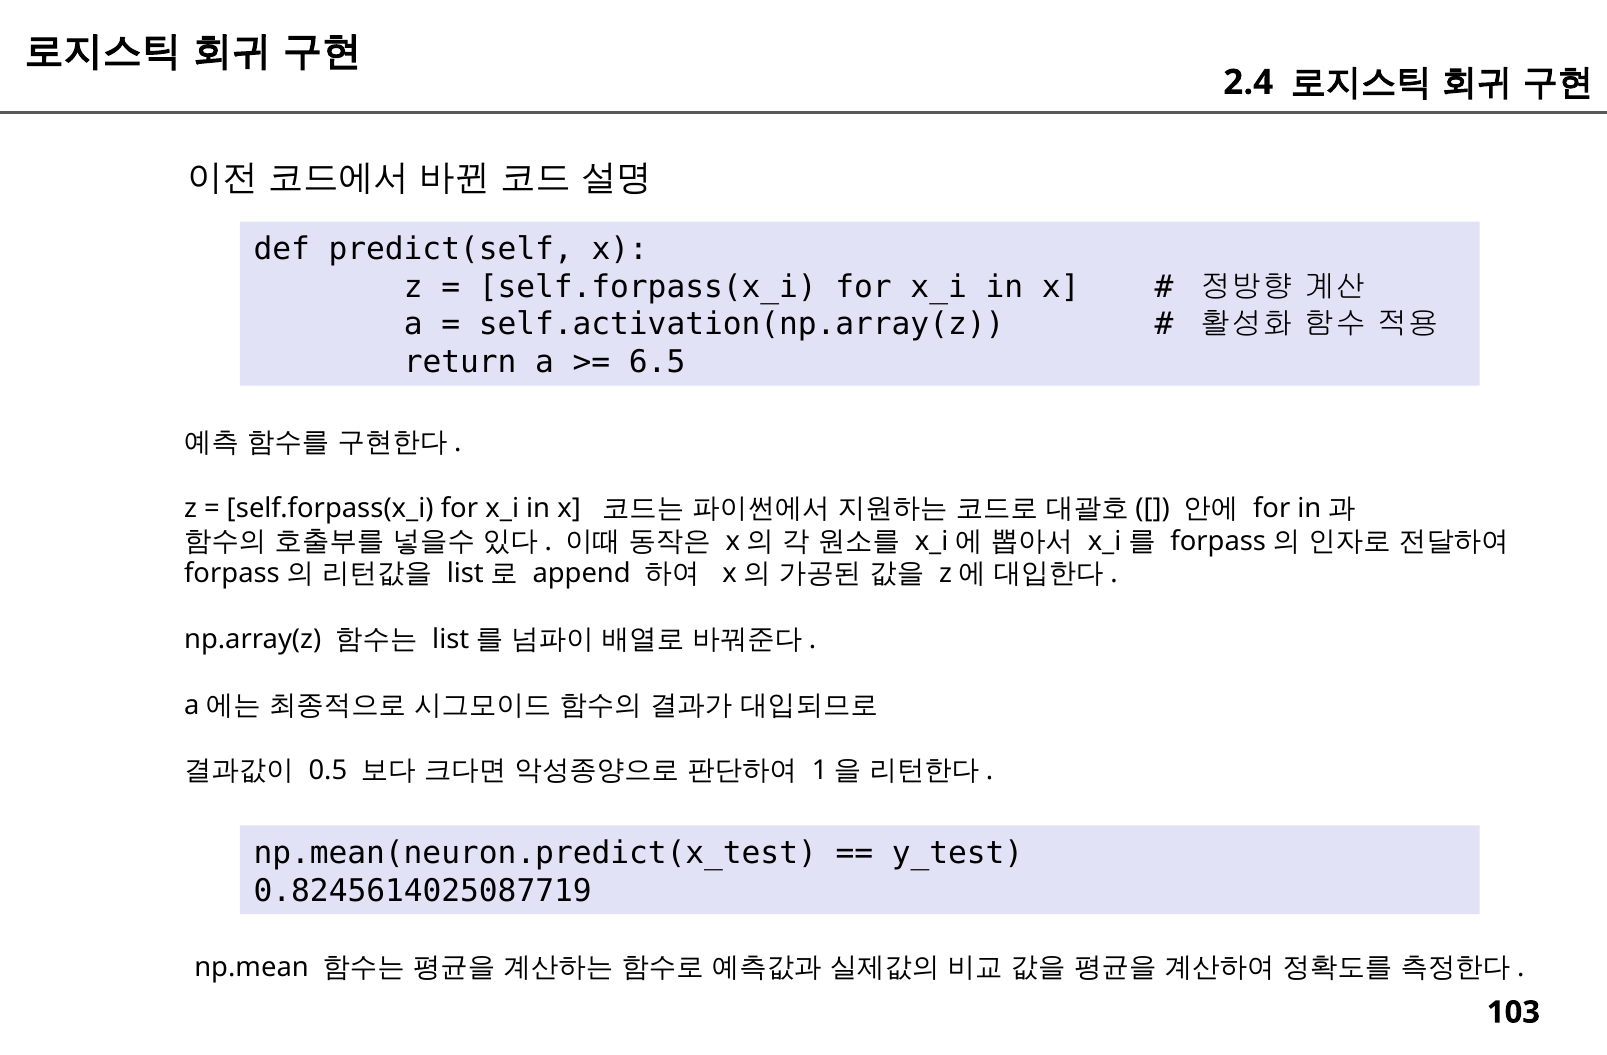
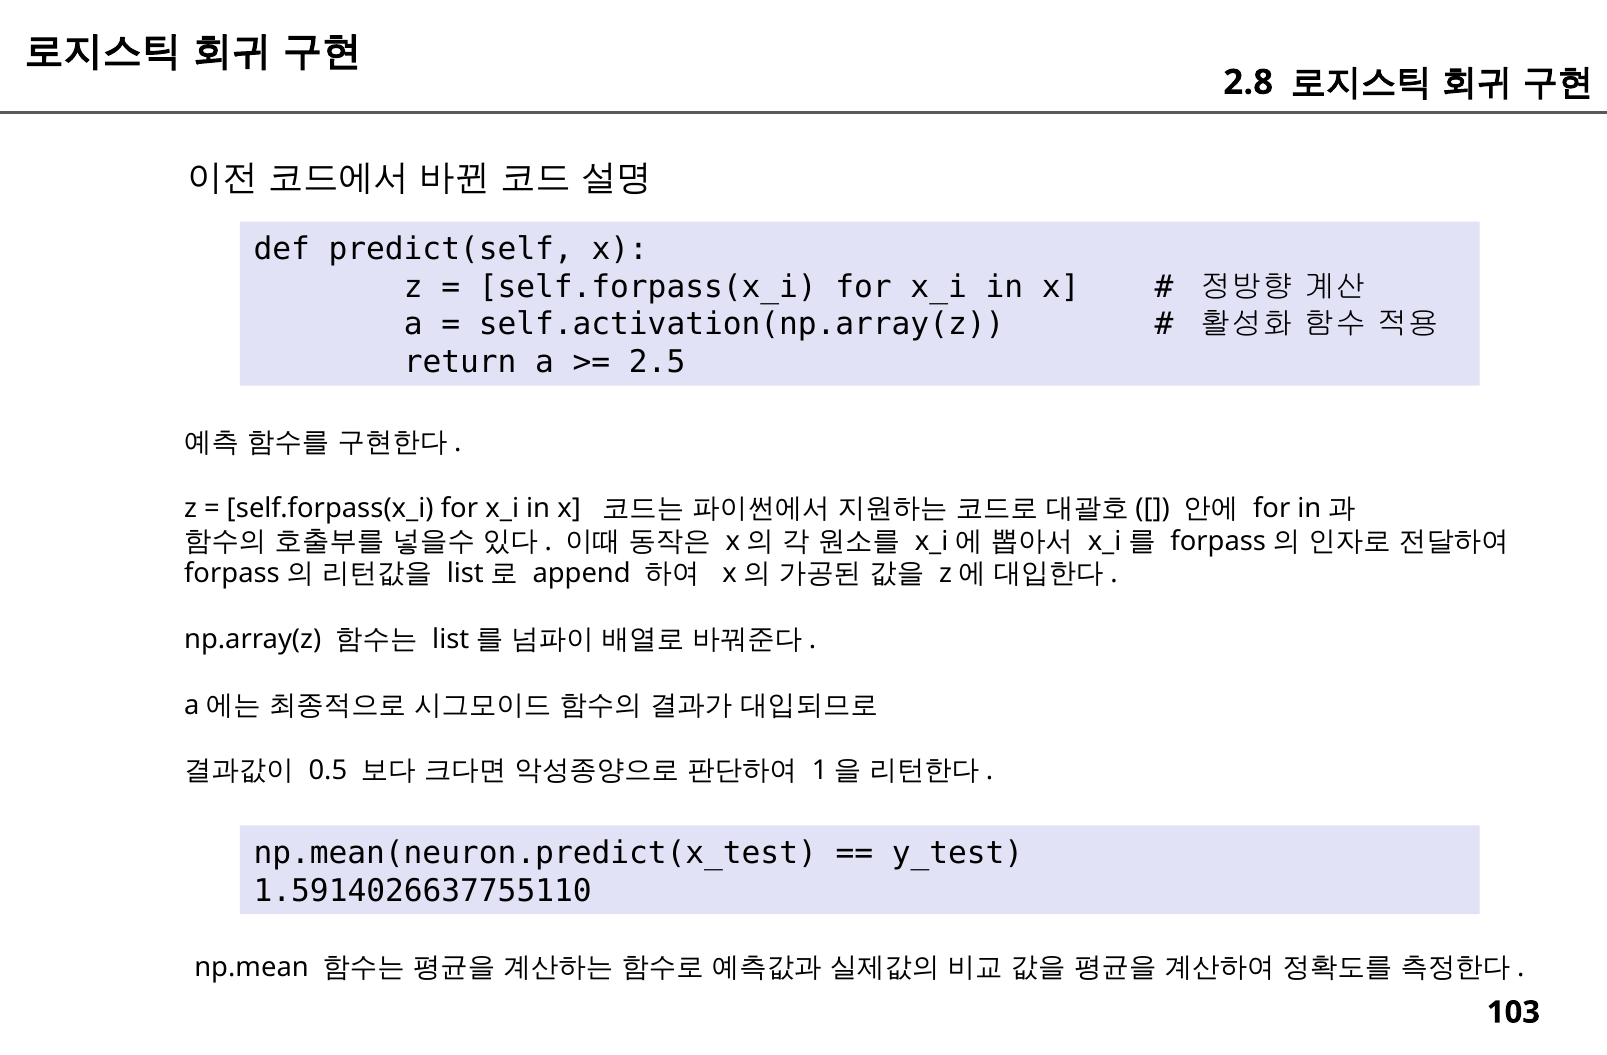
2.4: 2.4 -> 2.8
6.5: 6.5 -> 2.5
0.8245614025087719: 0.8245614025087719 -> 1.5914026637755110
